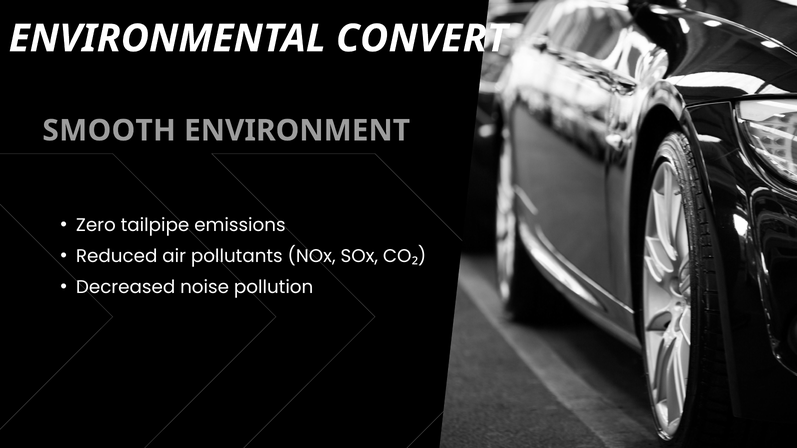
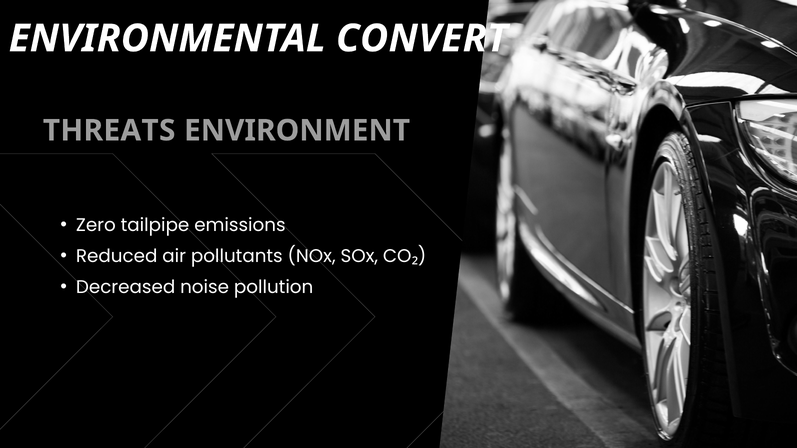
SMOOTH: SMOOTH -> THREATS
